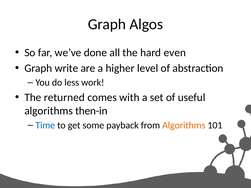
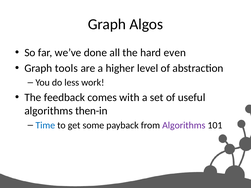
write: write -> tools
returned: returned -> feedback
Algorithms at (184, 125) colour: orange -> purple
